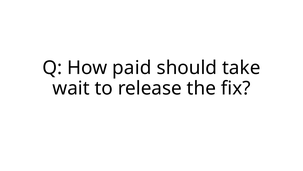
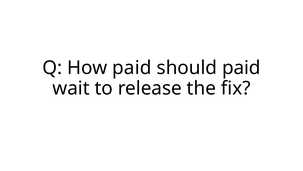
should take: take -> paid
